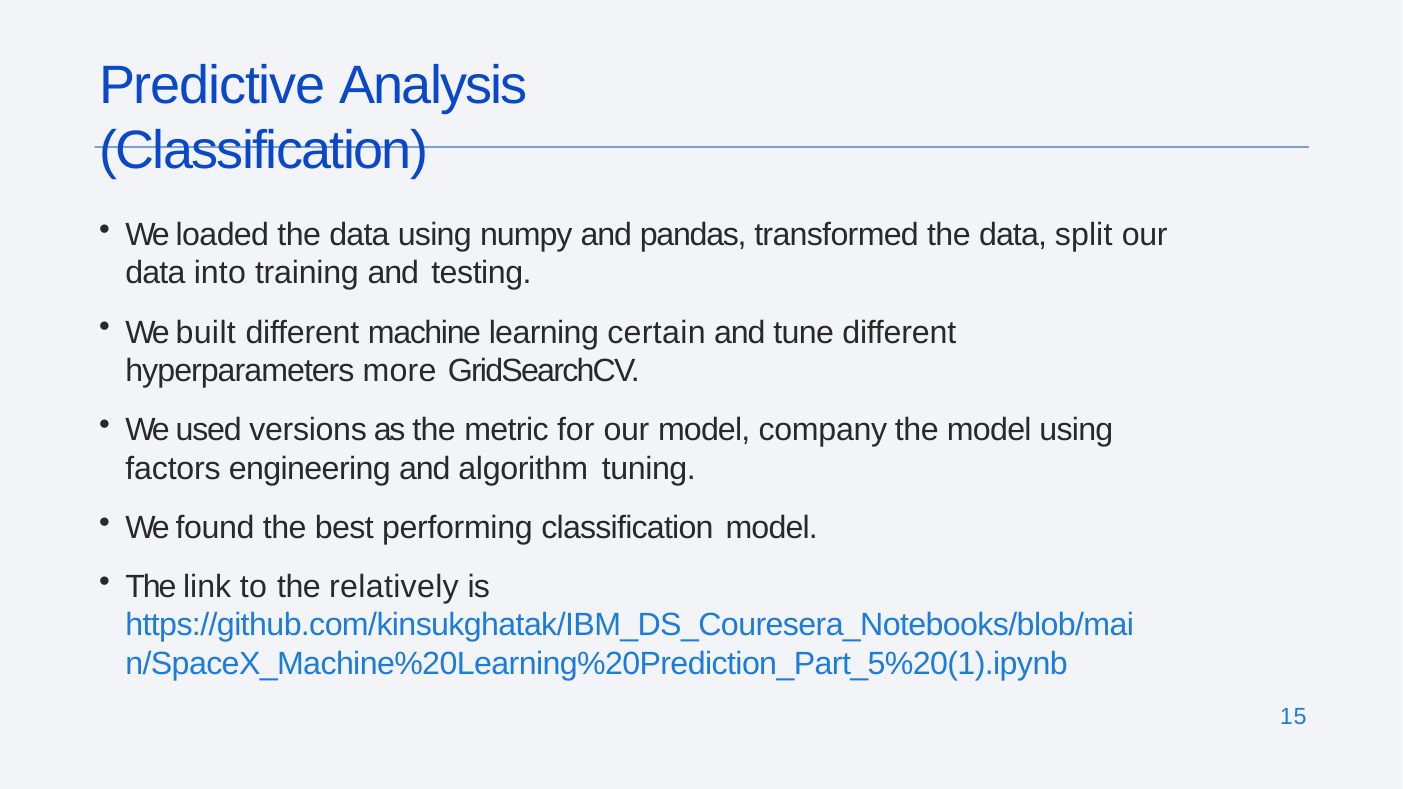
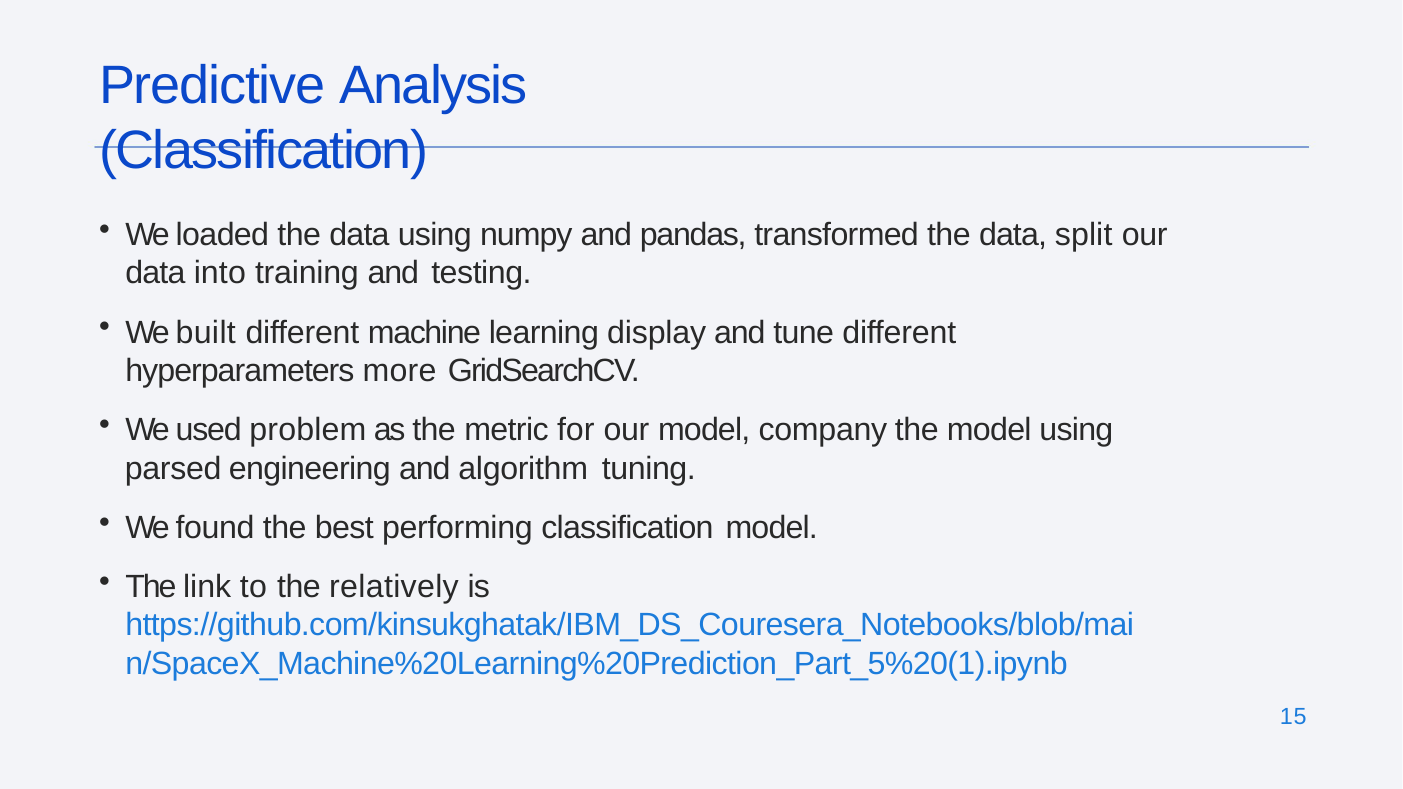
certain: certain -> display
versions: versions -> problem
factors: factors -> parsed
